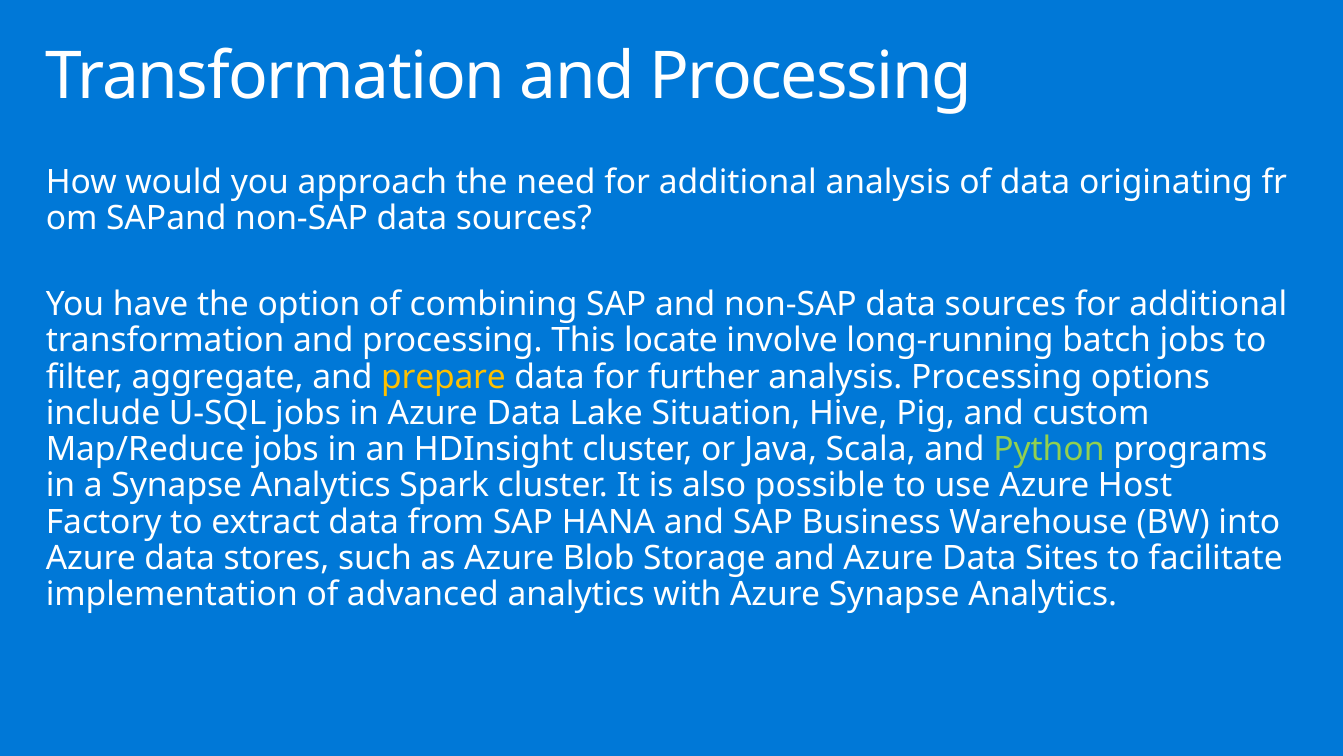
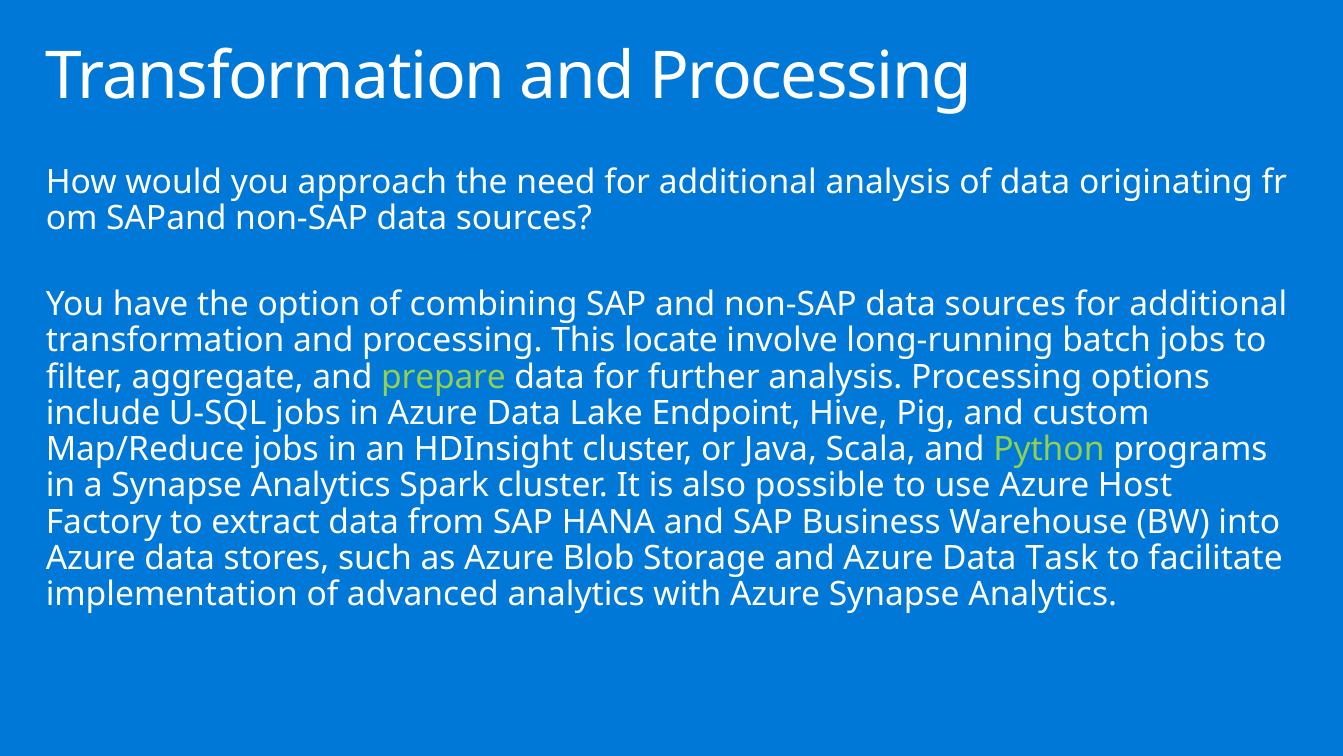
prepare colour: yellow -> light green
Situation: Situation -> Endpoint
Sites: Sites -> Task
